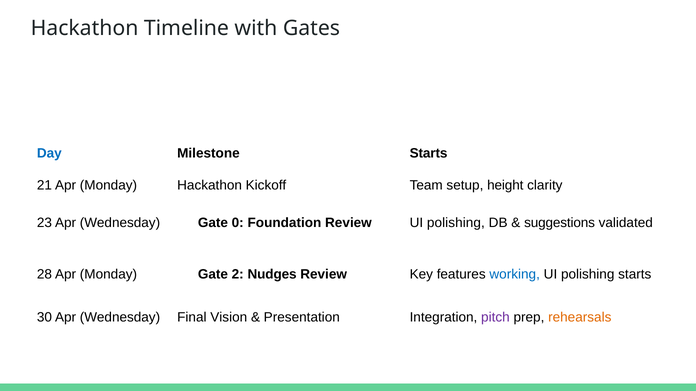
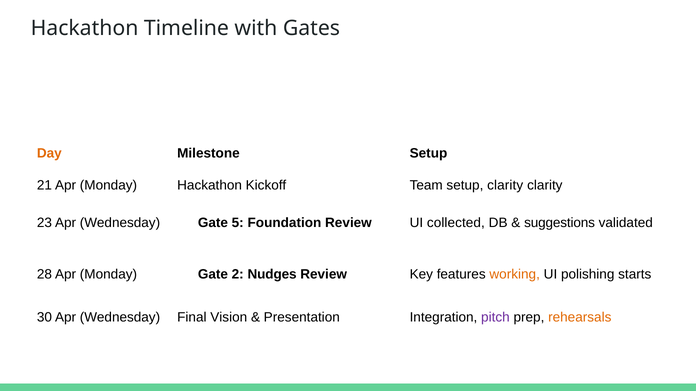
Day colour: blue -> orange
Milestone Starts: Starts -> Setup
setup height: height -> clarity
0: 0 -> 5
Review UI polishing: polishing -> collected
working colour: blue -> orange
